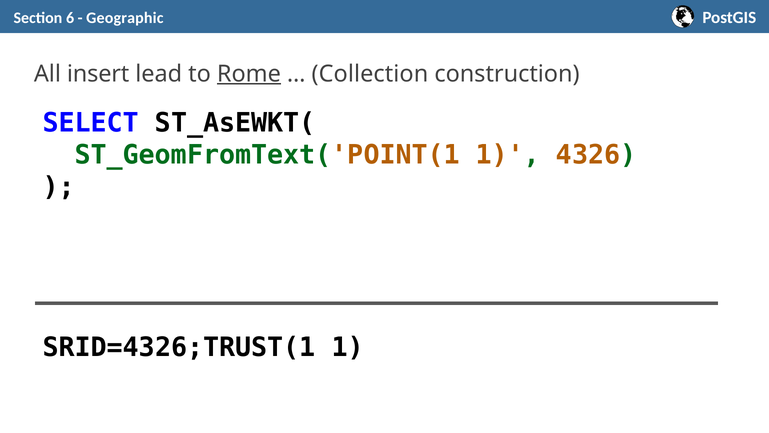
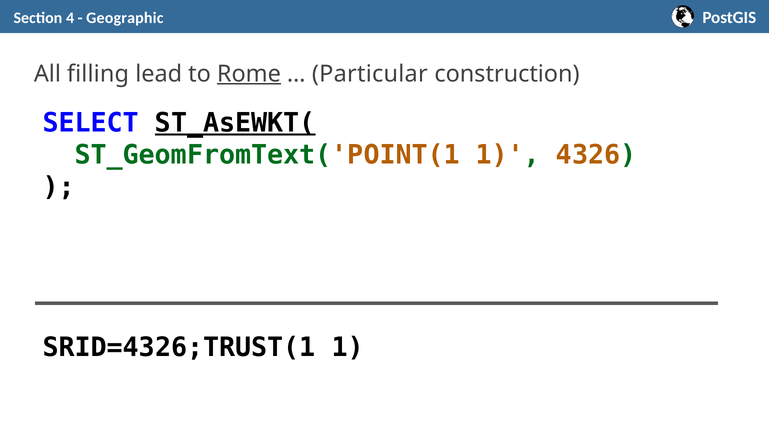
6: 6 -> 4
insert: insert -> filling
Collection: Collection -> Particular
ST_AsEWKT( underline: none -> present
